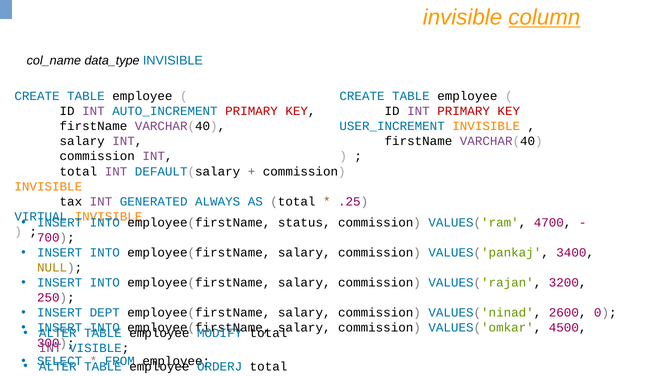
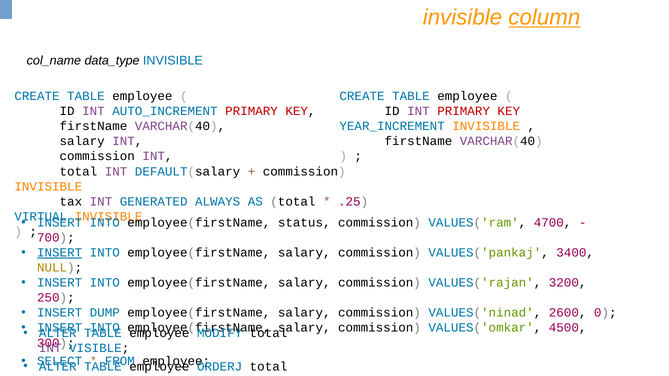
USER_INCREMENT: USER_INCREMENT -> YEAR_INCREMENT
INSERT at (60, 253) underline: none -> present
DEPT: DEPT -> DUMP
